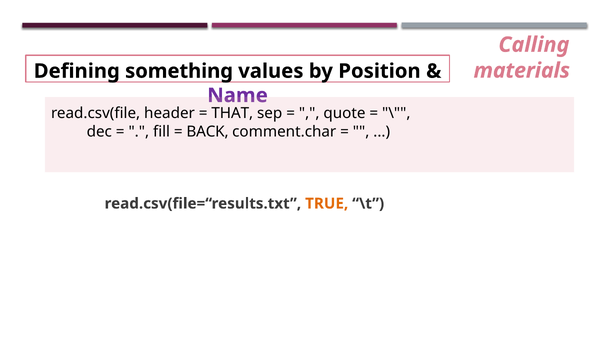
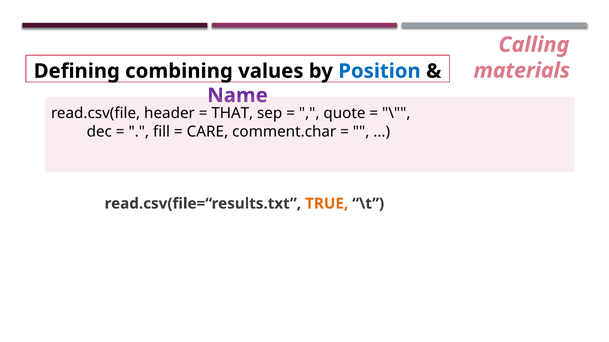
something: something -> combining
Position colour: black -> blue
BACK: BACK -> CARE
